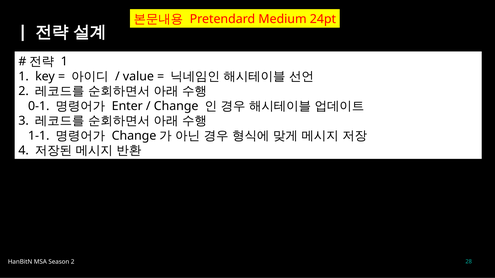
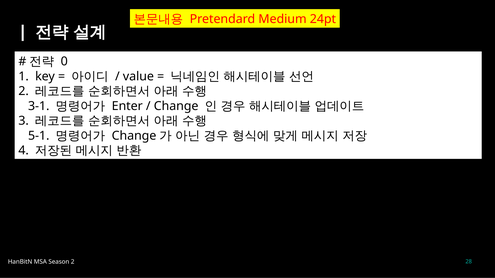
1 at (64, 62): 1 -> 0
0-1: 0-1 -> 3-1
1-1: 1-1 -> 5-1
